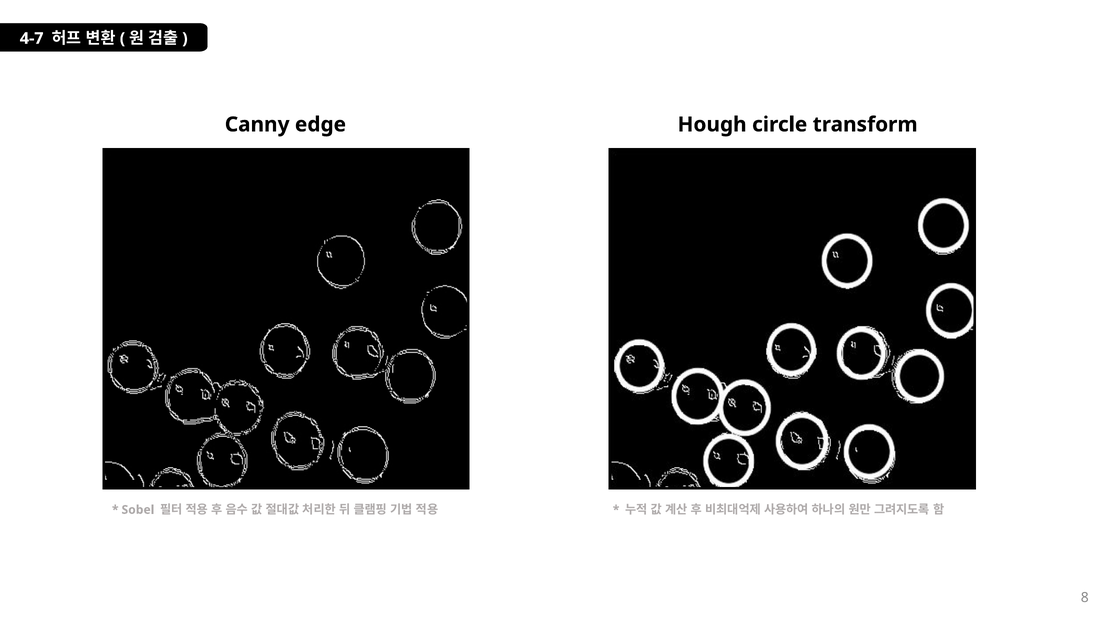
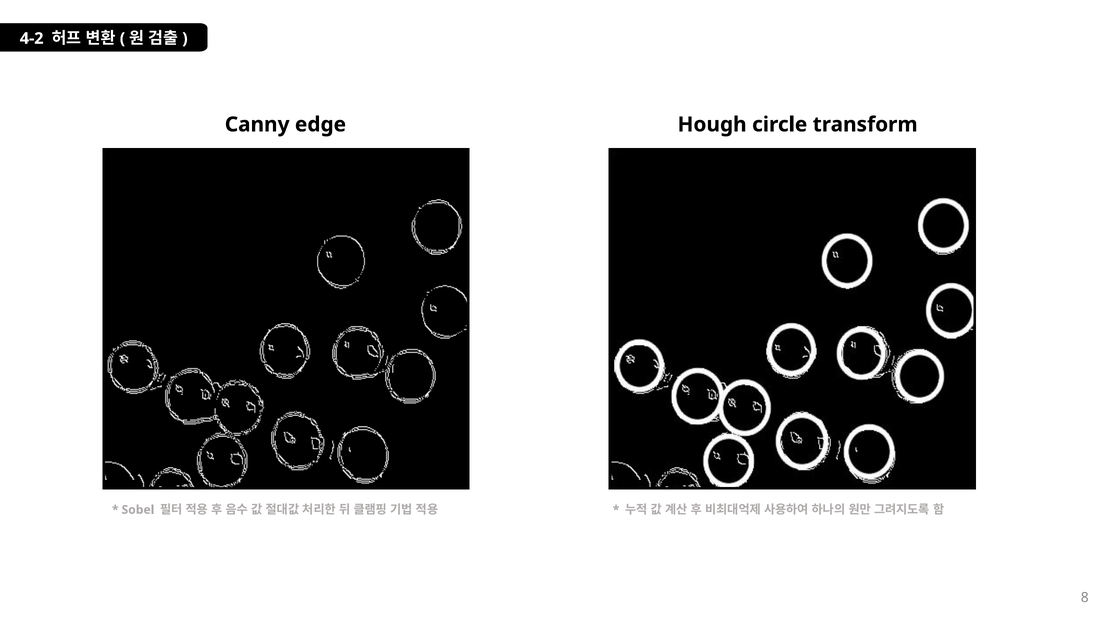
4-7: 4-7 -> 4-2
